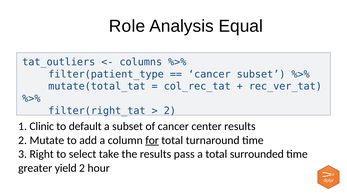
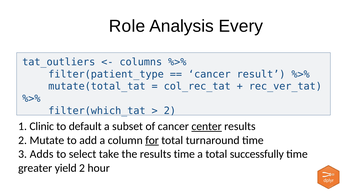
Equal: Equal -> Every
cancer subset: subset -> result
filter(right_tat: filter(right_tat -> filter(which_tat
center underline: none -> present
Right: Right -> Adds
results pass: pass -> time
surrounded: surrounded -> successfully
